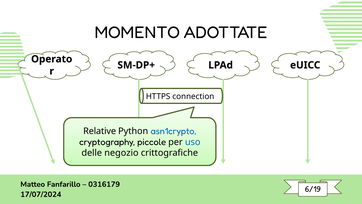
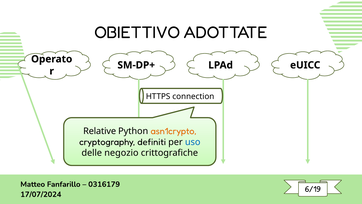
MOMENTO: MOMENTO -> OBIETTIVO
asn1crypto colour: blue -> orange
piccole: piccole -> definiti
